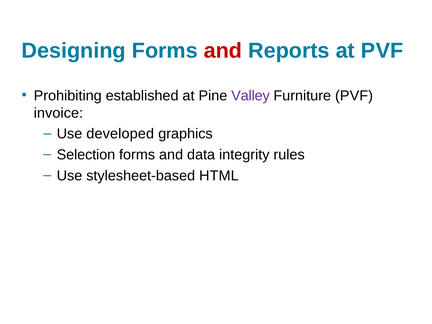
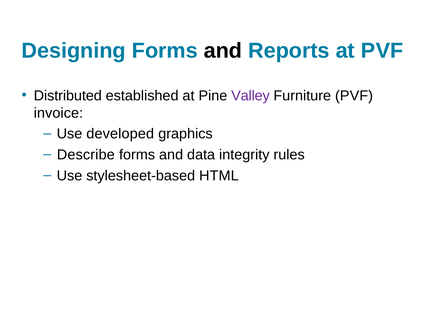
and at (223, 51) colour: red -> black
Prohibiting: Prohibiting -> Distributed
Selection: Selection -> Describe
